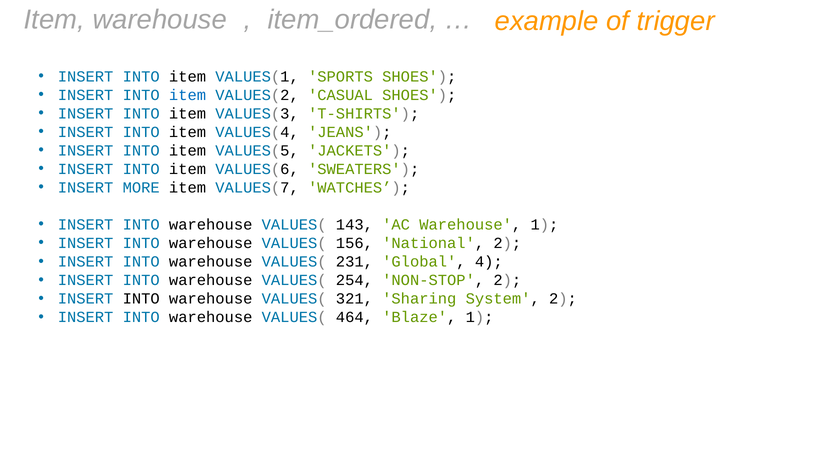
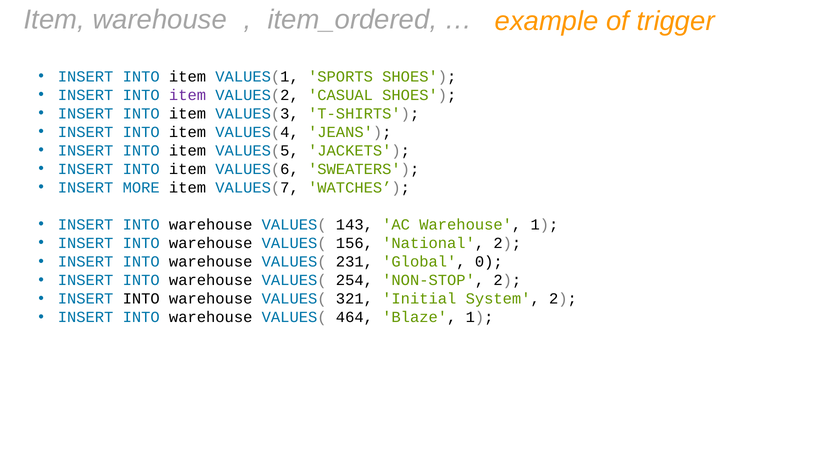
item at (188, 95) colour: blue -> purple
4: 4 -> 0
Sharing: Sharing -> Initial
